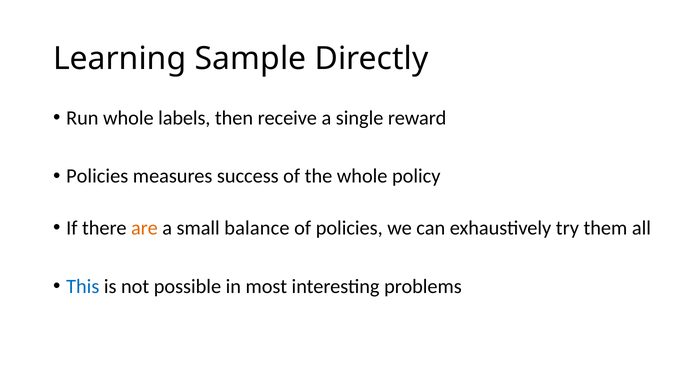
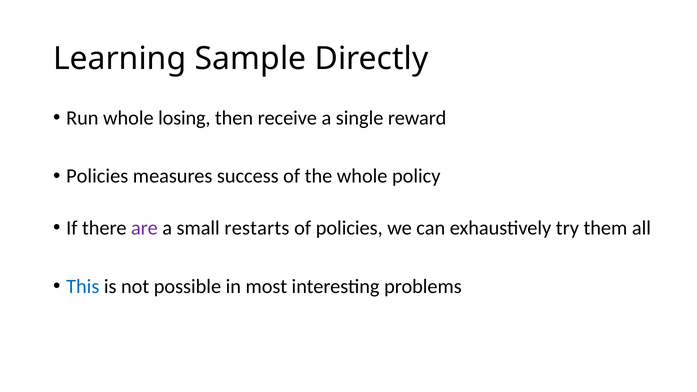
labels: labels -> losing
are colour: orange -> purple
balance: balance -> restarts
